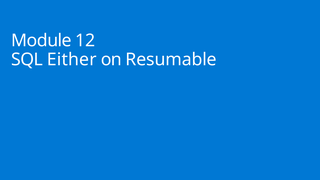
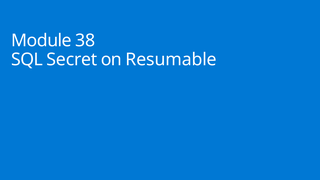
12: 12 -> 38
Either: Either -> Secret
